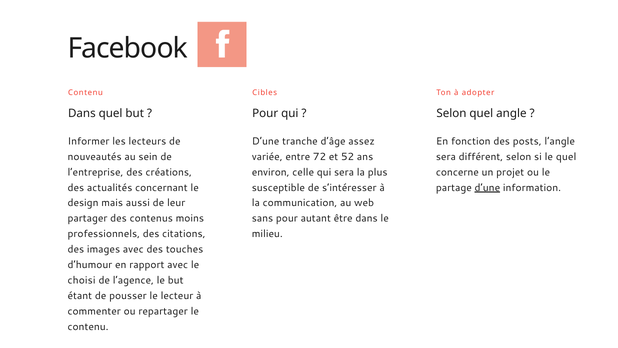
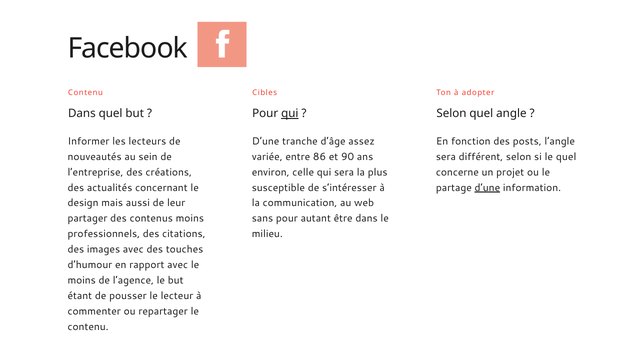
qui at (290, 113) underline: none -> present
72: 72 -> 86
52: 52 -> 90
choisi at (82, 280): choisi -> moins
